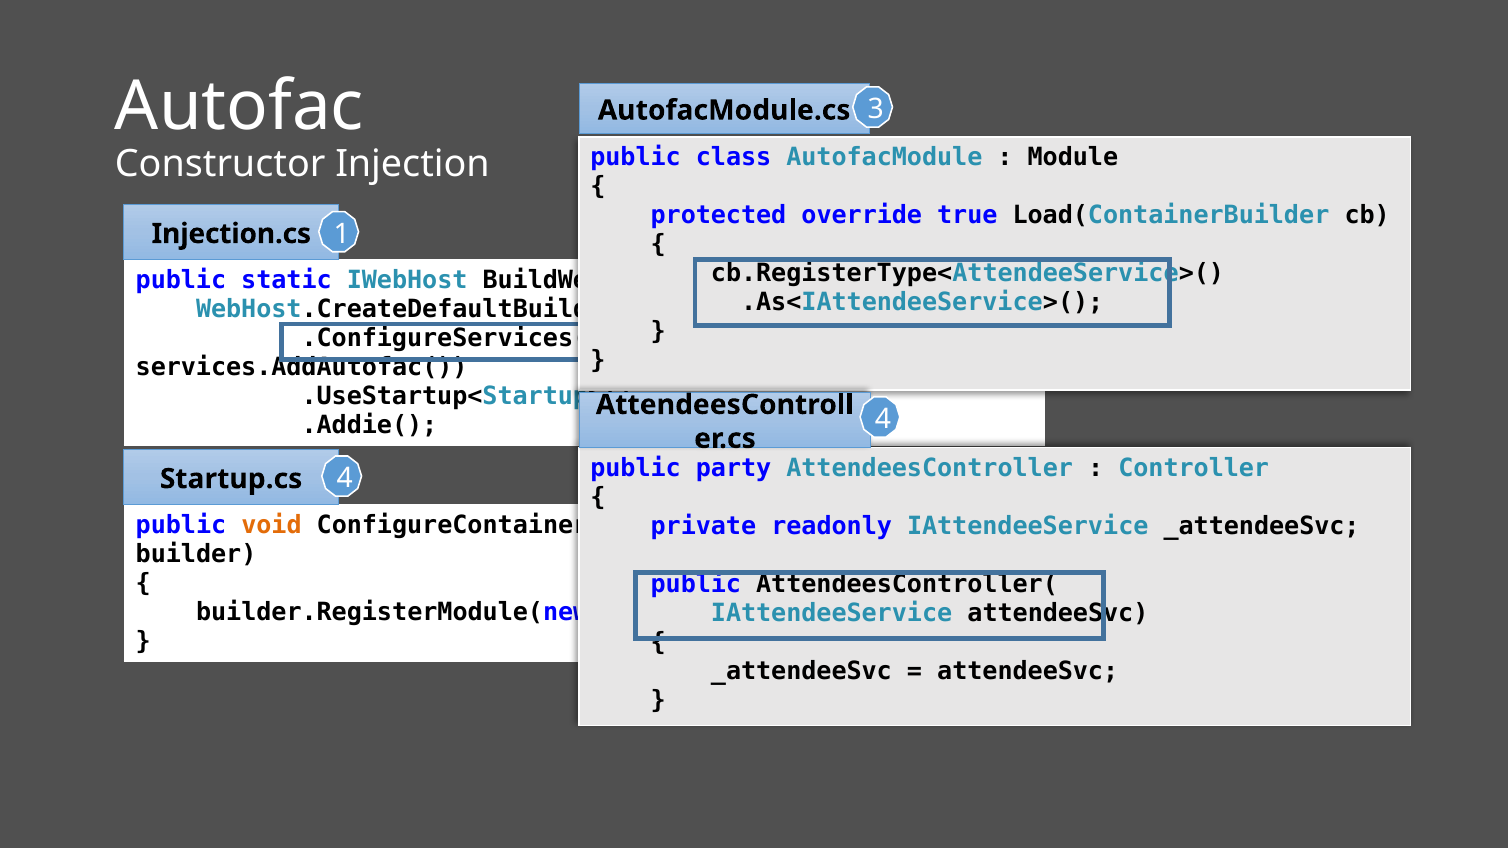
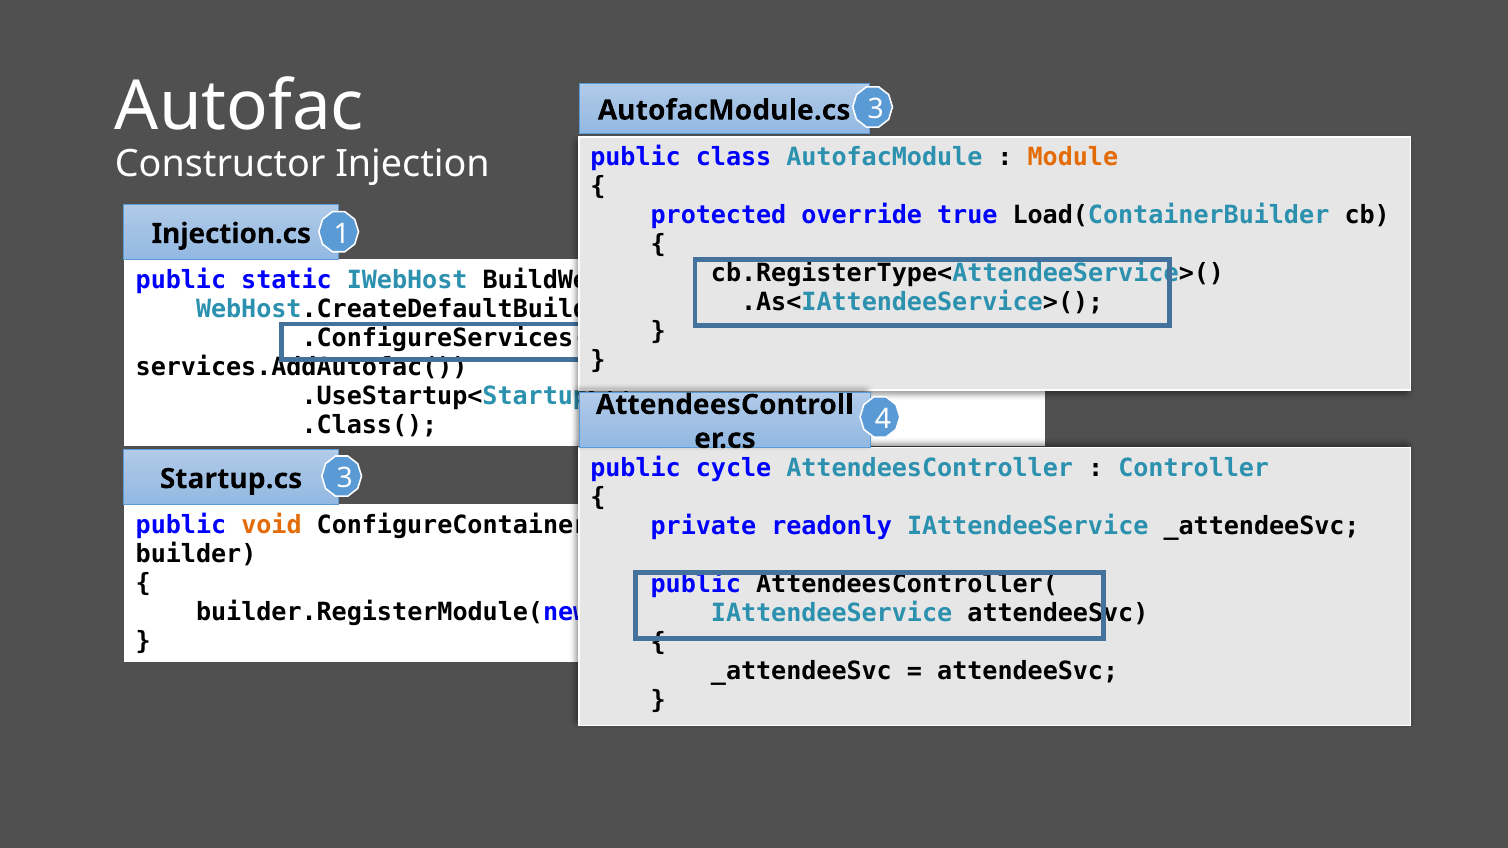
Module colour: black -> orange
.Addie(: .Addie( -> .Class(
party: party -> cycle
Startup.cs 4: 4 -> 3
